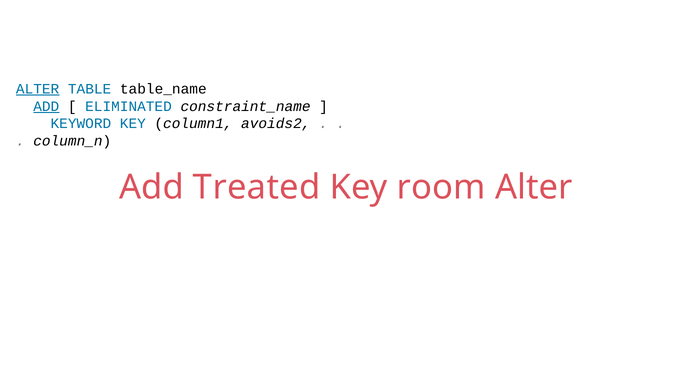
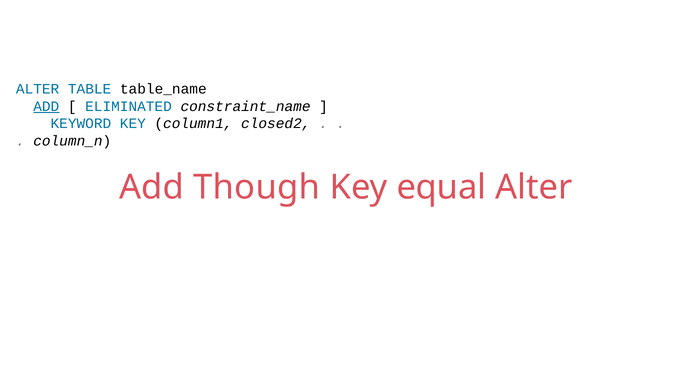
ALTER at (38, 89) underline: present -> none
avoids2: avoids2 -> closed2
Treated: Treated -> Though
room: room -> equal
